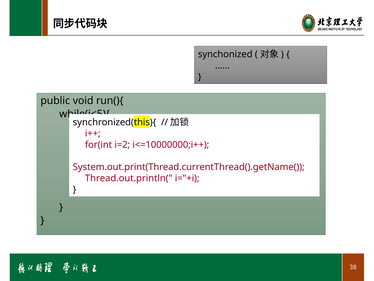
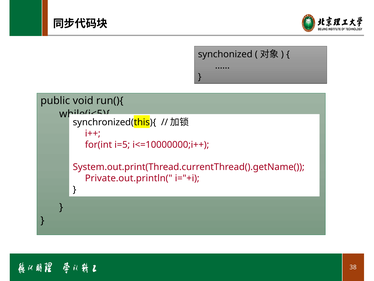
i=2: i=2 -> i=5
Thread.out.println(: Thread.out.println( -> Private.out.println(
